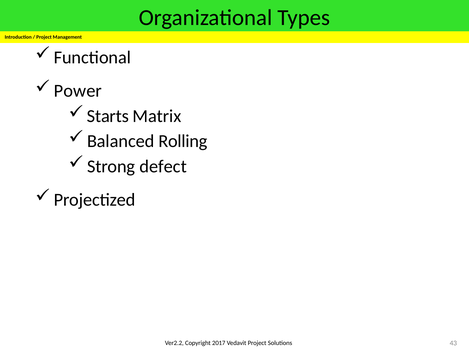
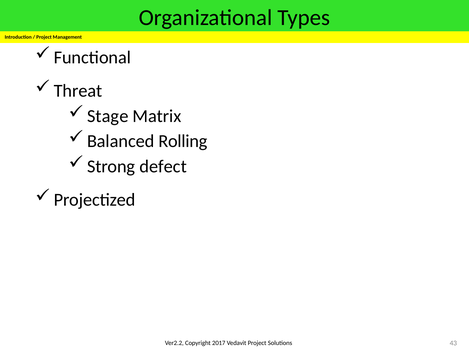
Power: Power -> Threat
Starts: Starts -> Stage
